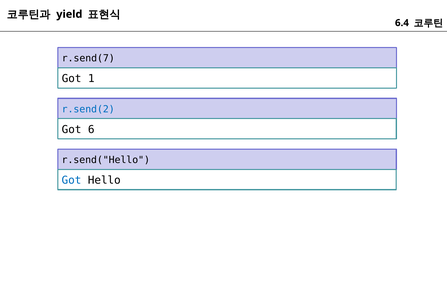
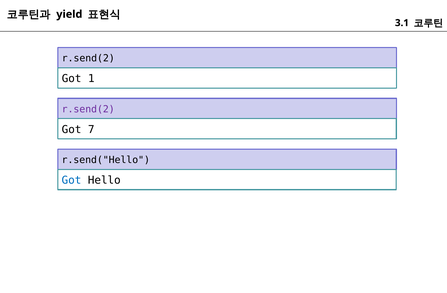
6.4: 6.4 -> 3.1
r.send(7 at (88, 58): r.send(7 -> r.send(2
r.send(2 at (88, 109) colour: blue -> purple
6: 6 -> 7
